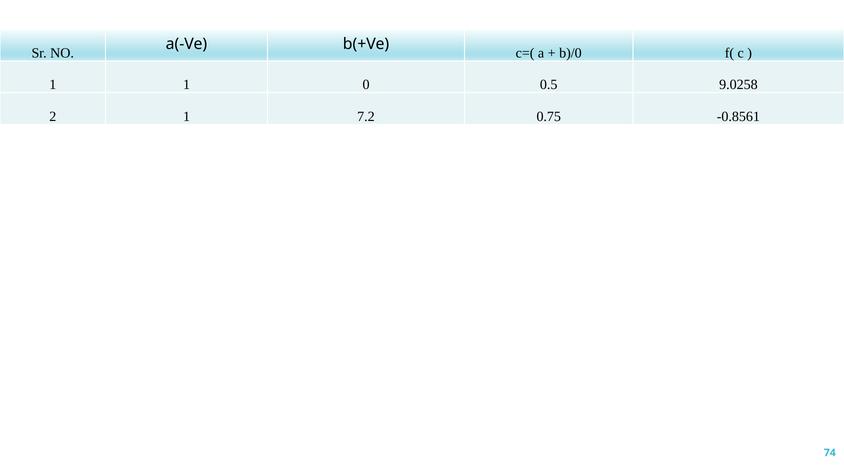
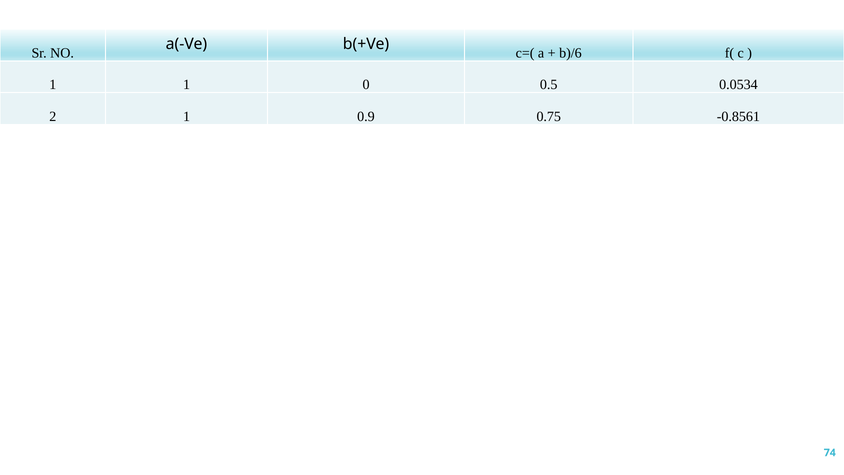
b)/0: b)/0 -> b)/6
9.0258: 9.0258 -> 0.0534
7.2: 7.2 -> 0.9
